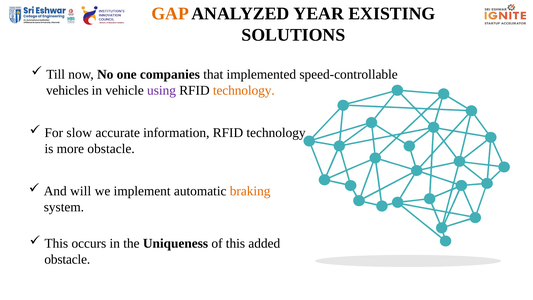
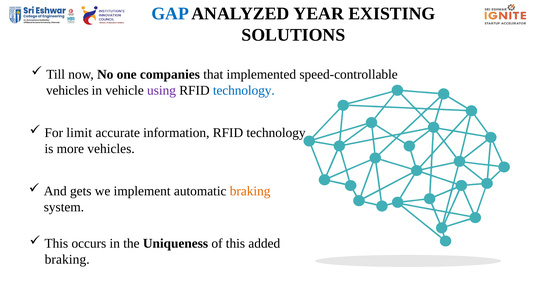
GAP colour: orange -> blue
technology at (244, 90) colour: orange -> blue
slow: slow -> limit
more obstacle: obstacle -> vehicles
will: will -> gets
obstacle at (67, 259): obstacle -> braking
